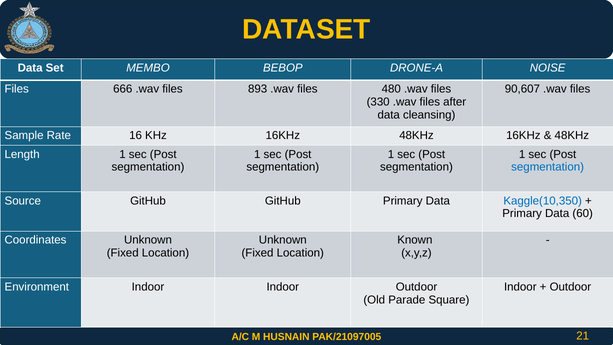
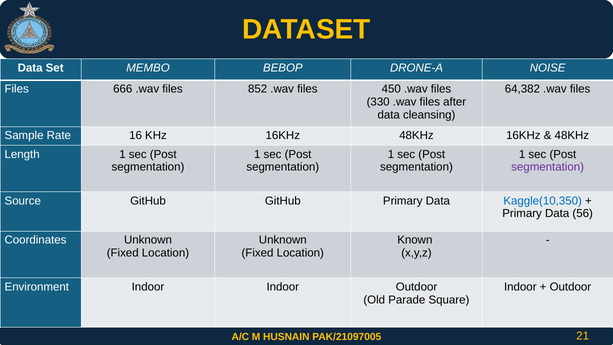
893: 893 -> 852
480: 480 -> 450
90,607: 90,607 -> 64,382
segmentation at (548, 167) colour: blue -> purple
60: 60 -> 56
